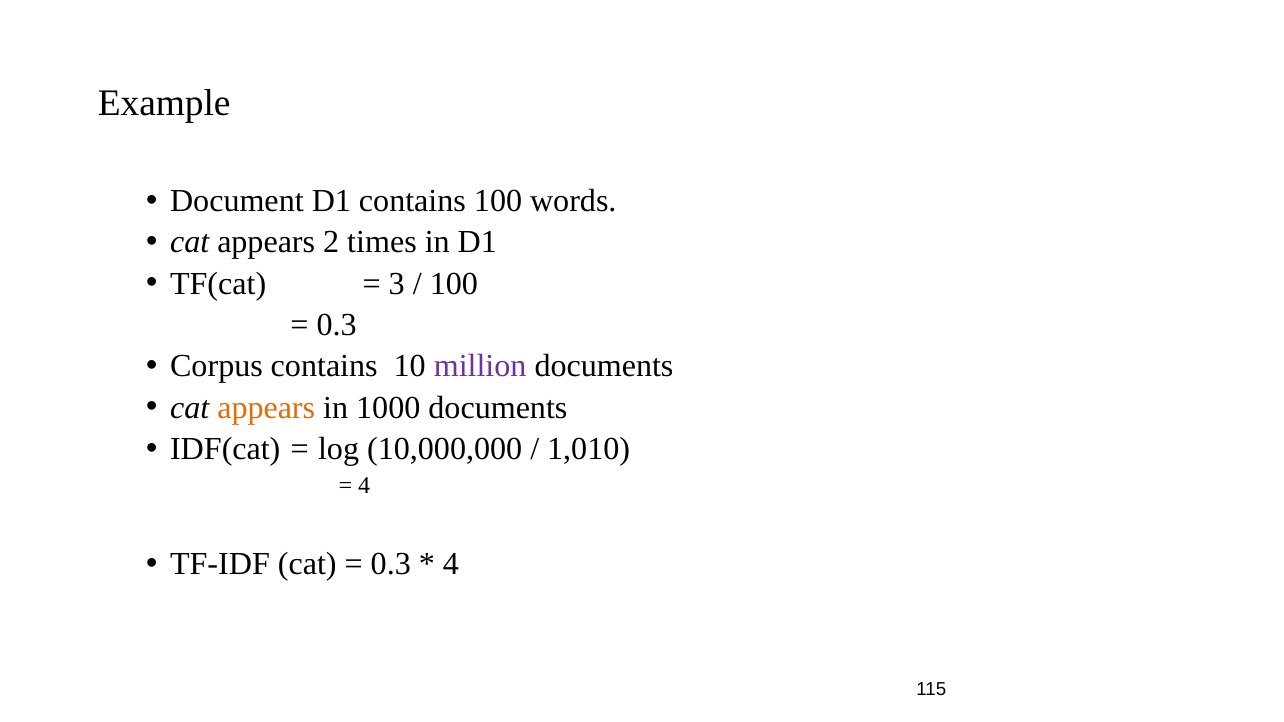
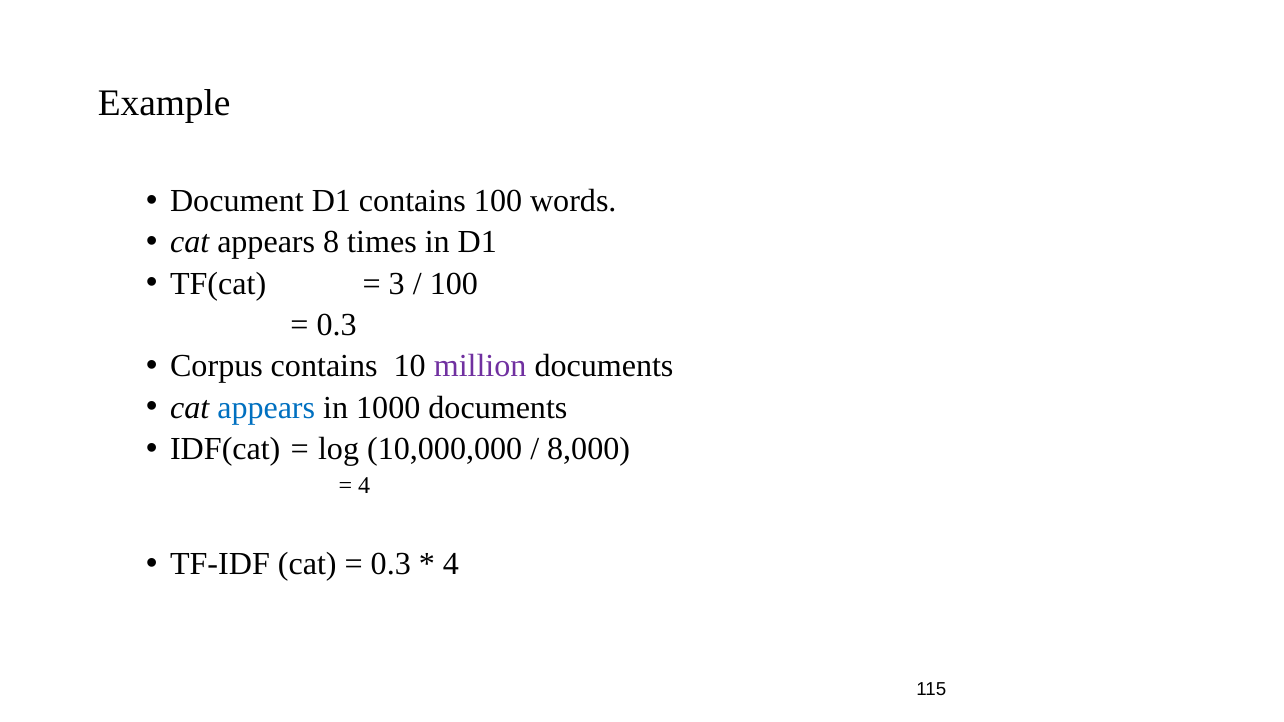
2: 2 -> 8
appears at (266, 408) colour: orange -> blue
1,010: 1,010 -> 8,000
